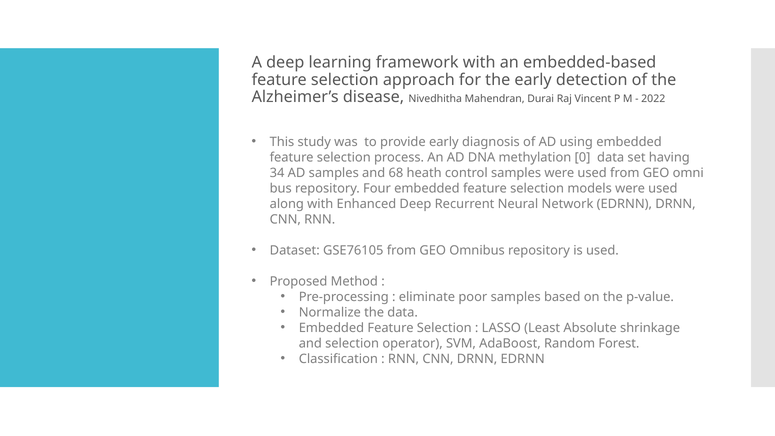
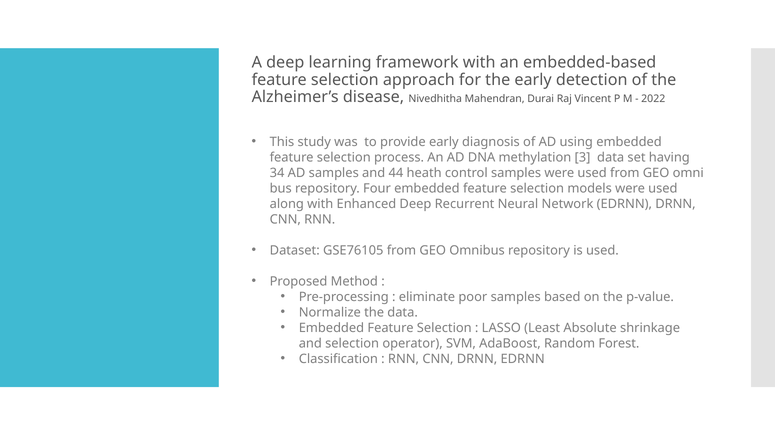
0: 0 -> 3
68: 68 -> 44
